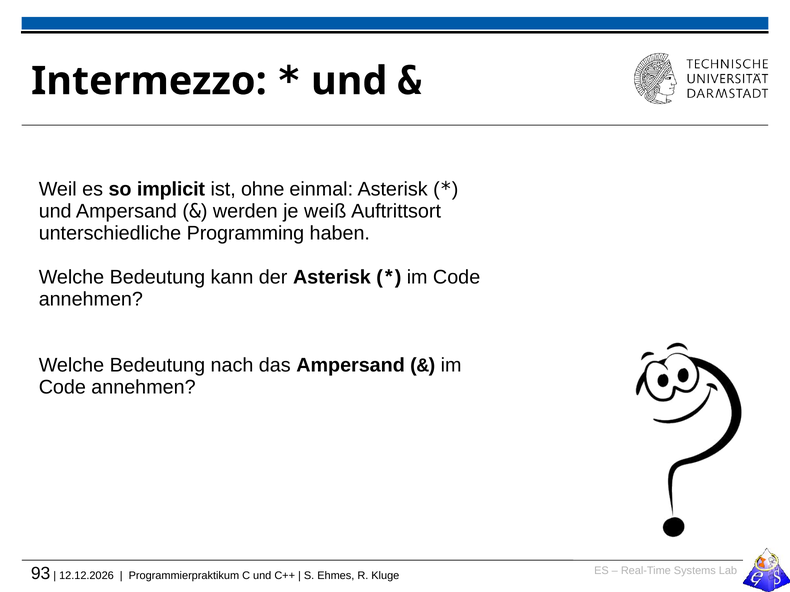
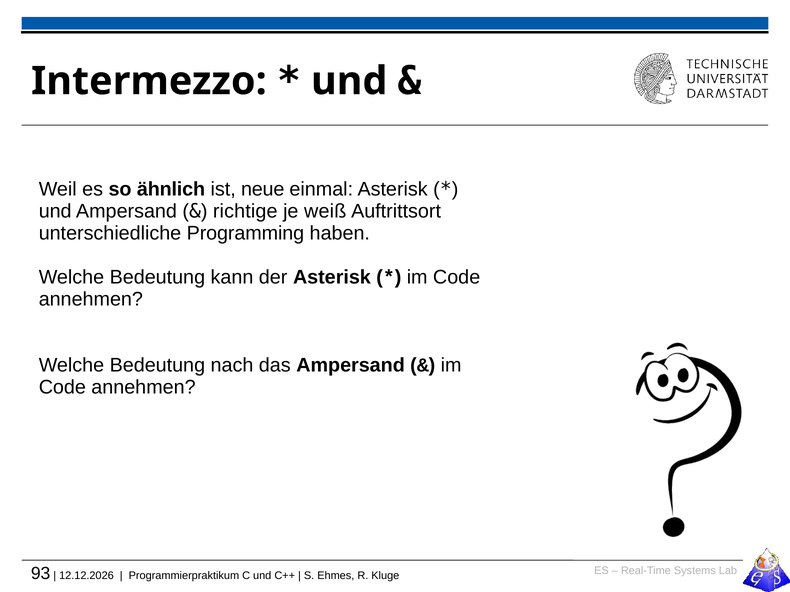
implicit: implicit -> ähnlich
ohne: ohne -> neue
werden: werden -> richtige
